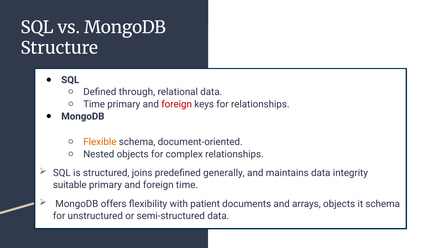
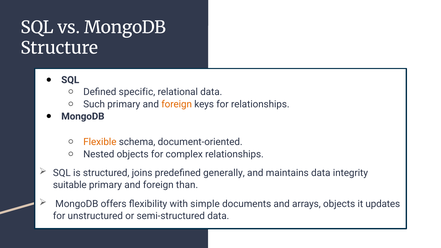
through: through -> specific
Time at (94, 104): Time -> Such
foreign at (177, 104) colour: red -> orange
foreign time: time -> than
patient: patient -> simple
it schema: schema -> updates
